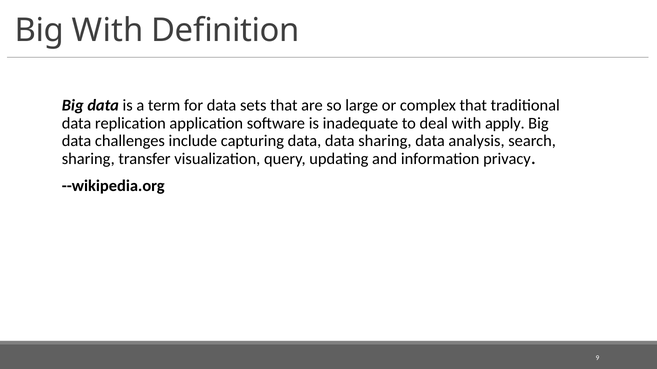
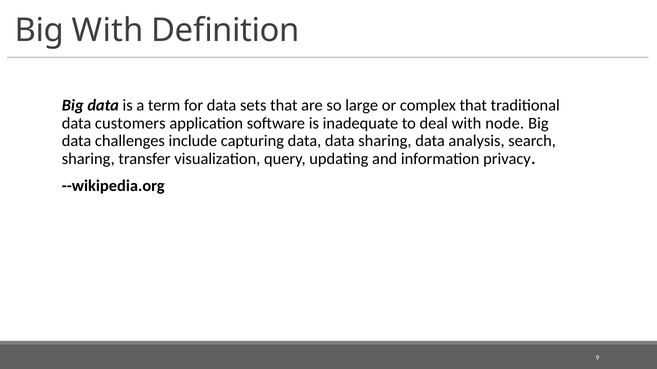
replication: replication -> customers
apply: apply -> node
